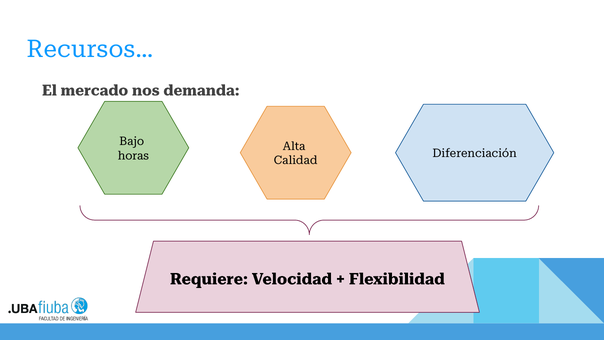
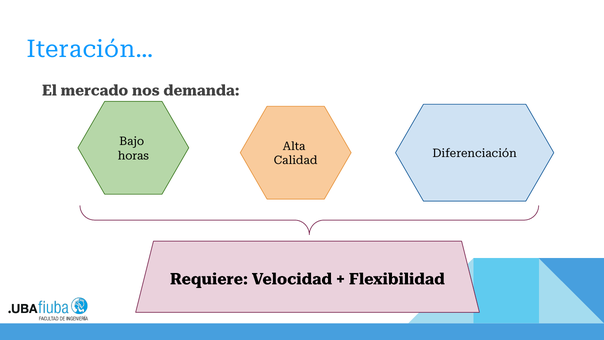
Recursos…: Recursos… -> Iteración…
